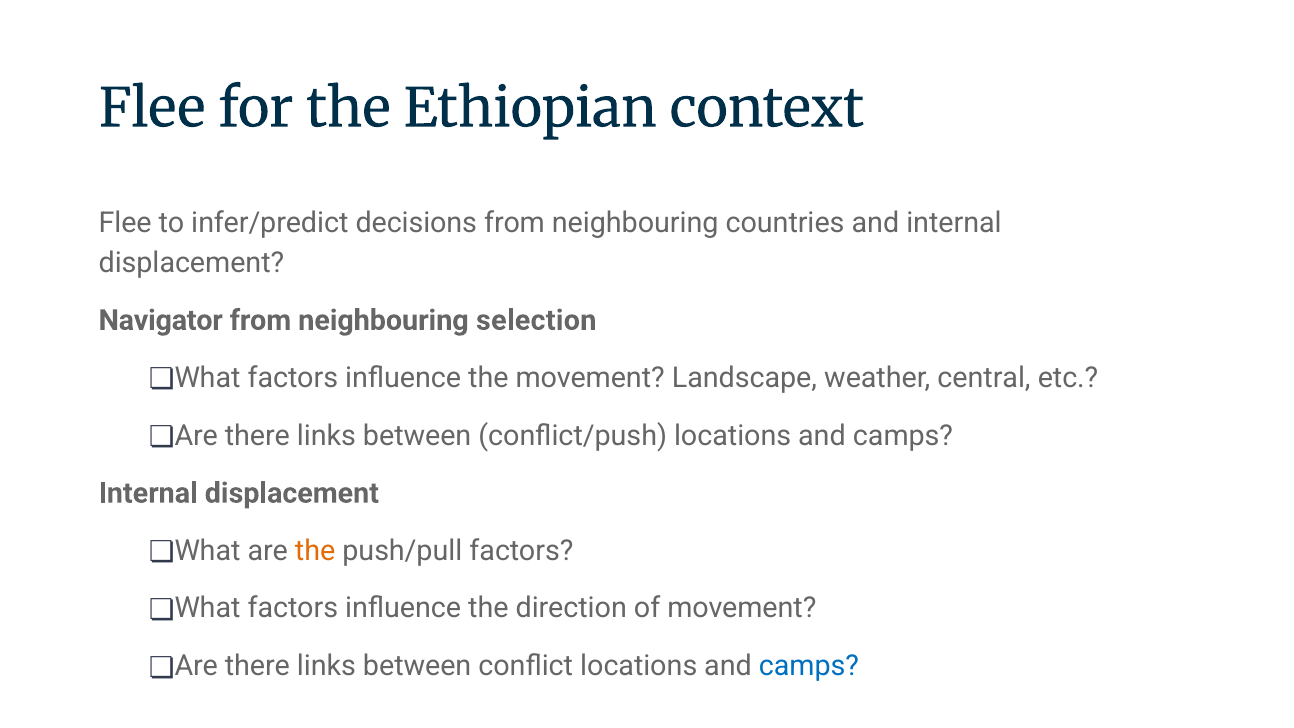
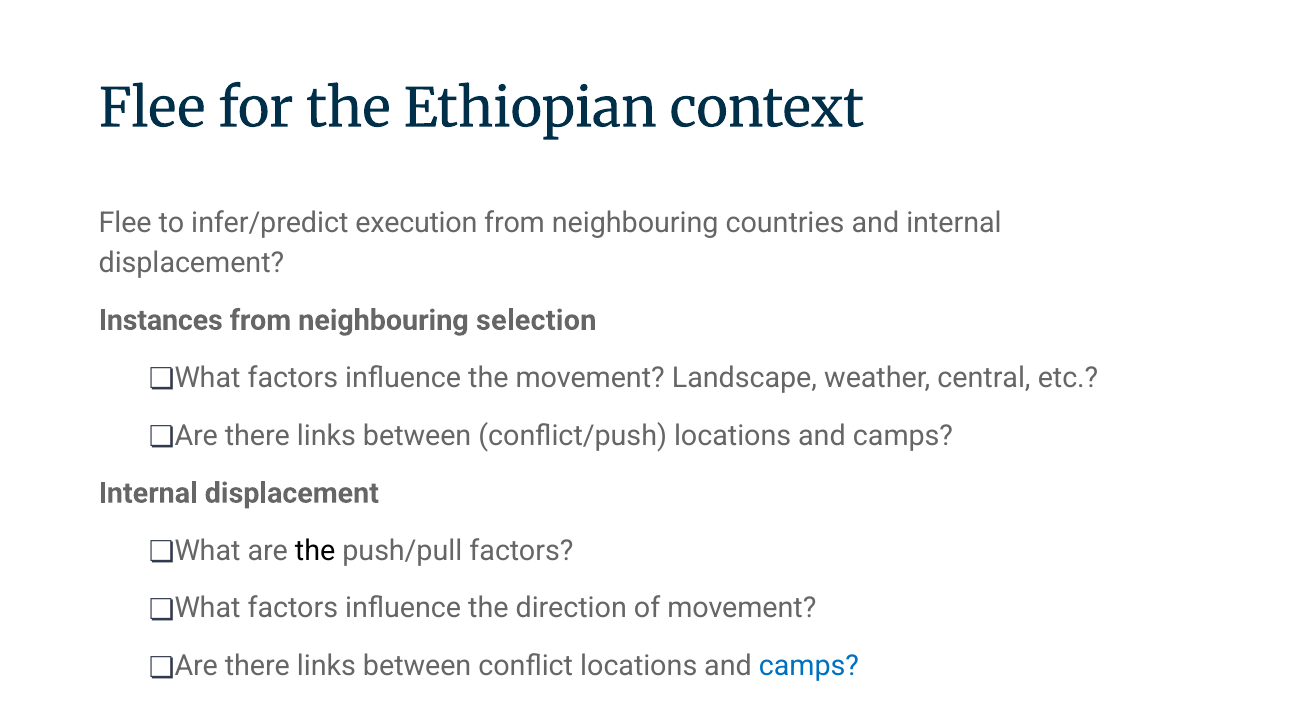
decisions: decisions -> execution
Navigator: Navigator -> Instances
the at (315, 551) colour: orange -> black
